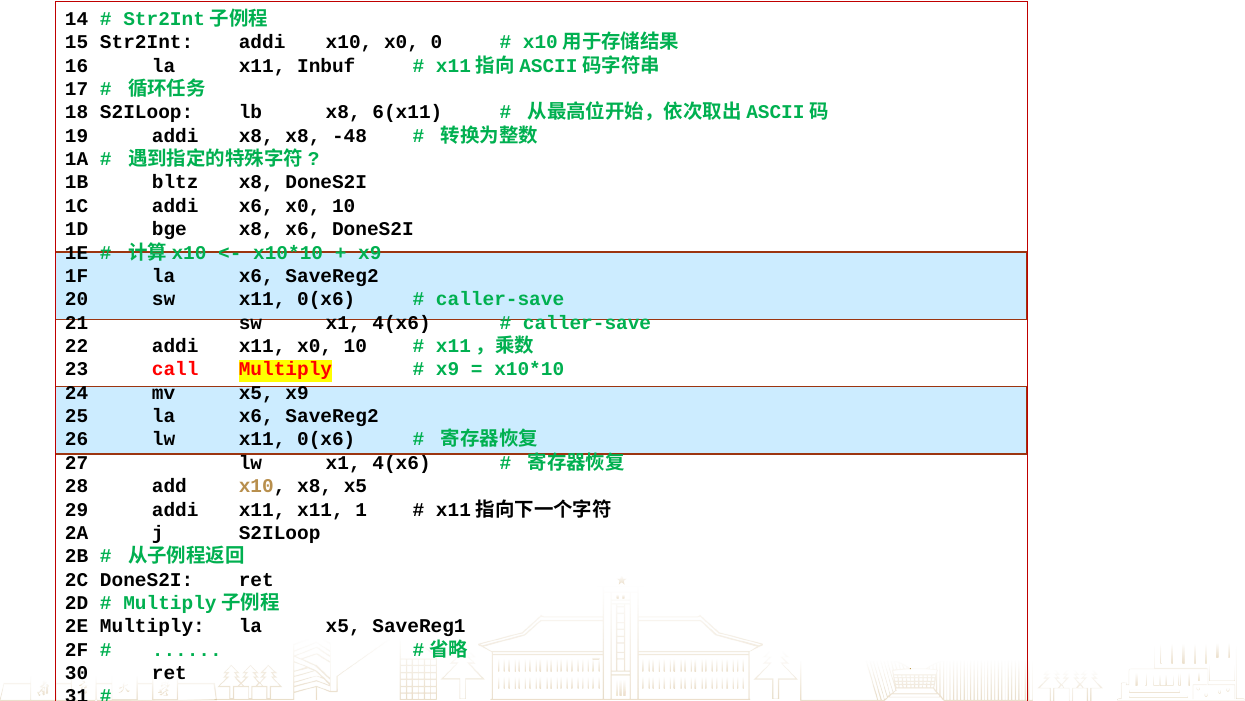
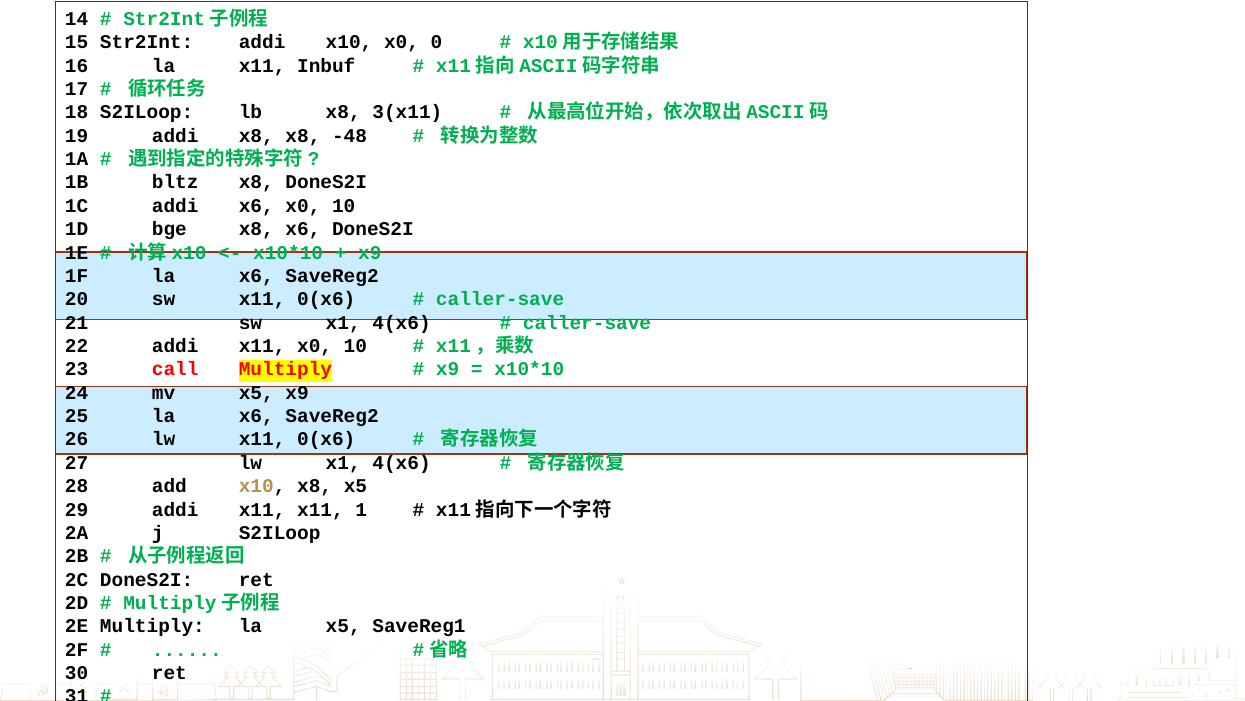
6(x11: 6(x11 -> 3(x11
